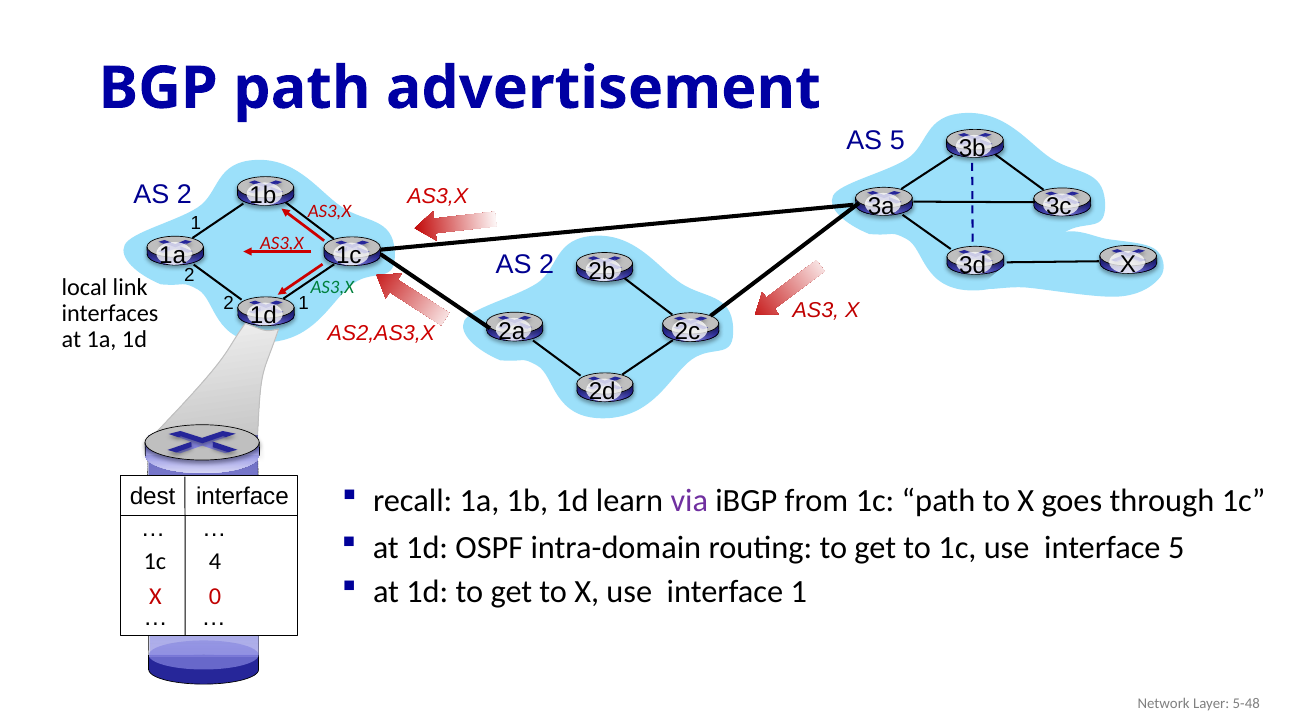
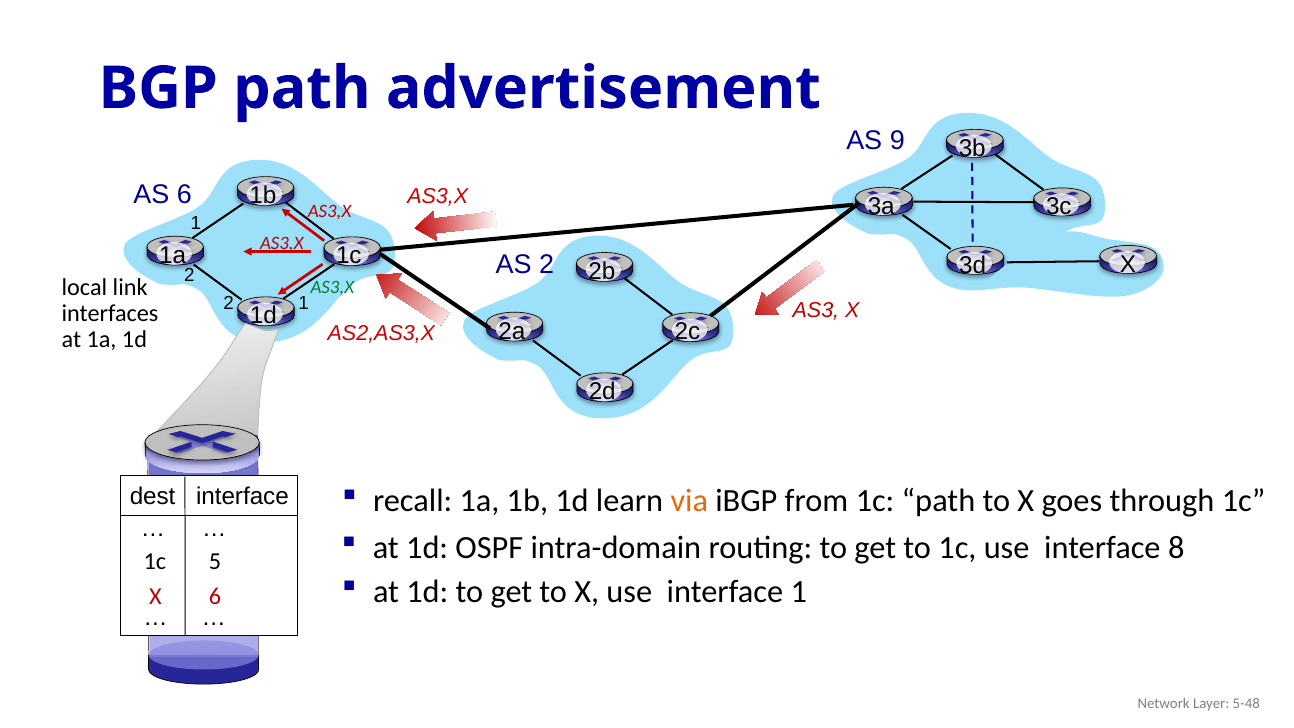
AS 5: 5 -> 9
2 at (184, 194): 2 -> 6
via colour: purple -> orange
interface 5: 5 -> 8
4: 4 -> 5
X 0: 0 -> 6
